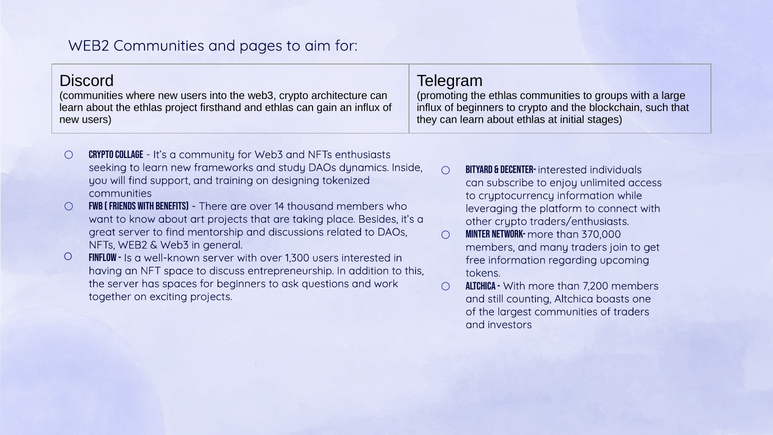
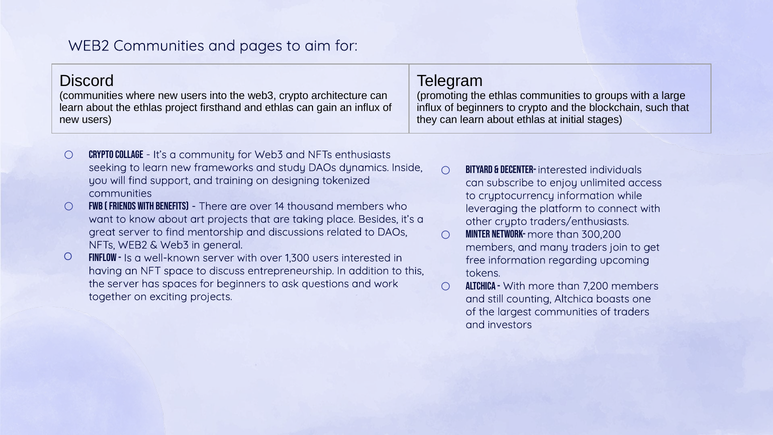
370,000: 370,000 -> 300,200
